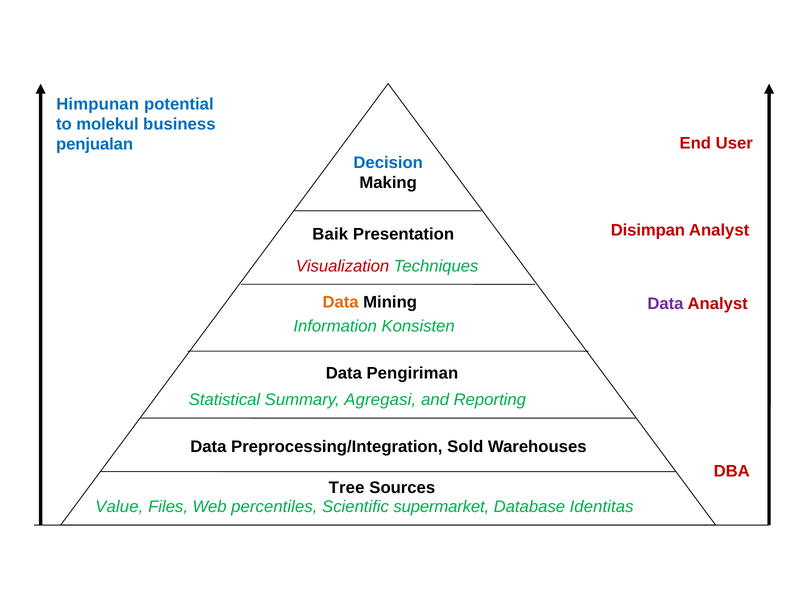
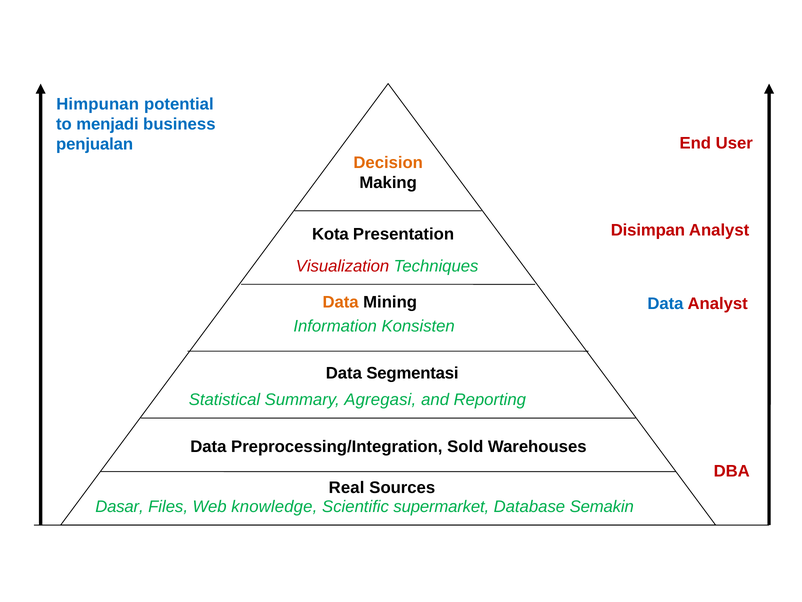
molekul: molekul -> menjadi
Decision colour: blue -> orange
Baik: Baik -> Kota
Data at (665, 304) colour: purple -> blue
Pengiriman: Pengiriman -> Segmentasi
Tree: Tree -> Real
Value: Value -> Dasar
percentiles: percentiles -> knowledge
Identitas: Identitas -> Semakin
